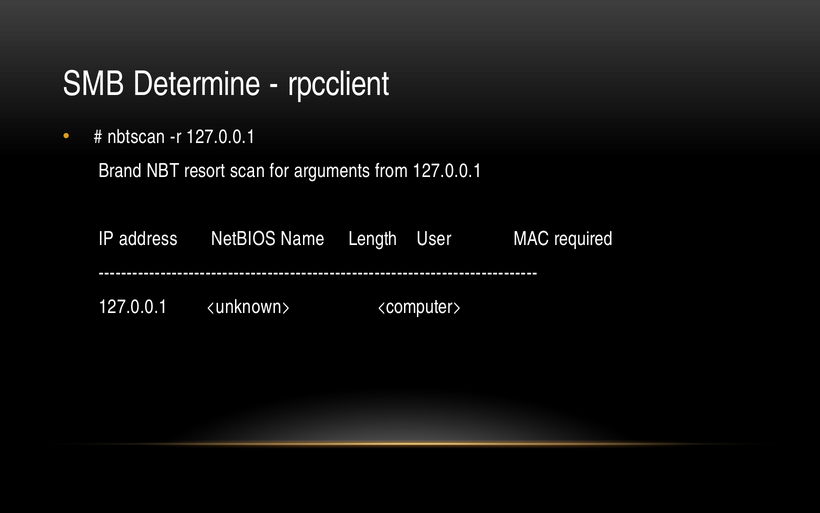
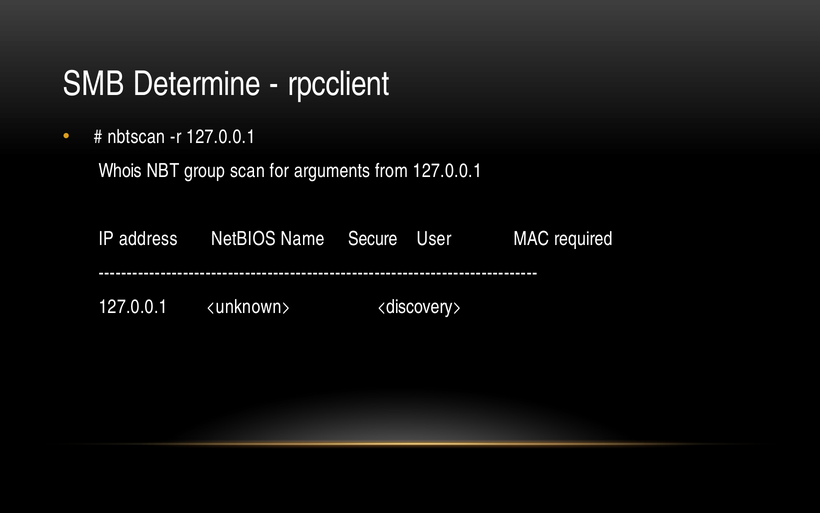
Brand: Brand -> Whois
resort: resort -> group
Length: Length -> Secure
<computer>: <computer> -> <discovery>
